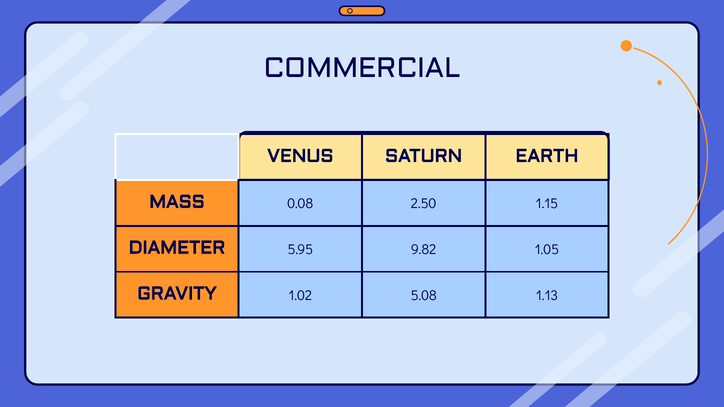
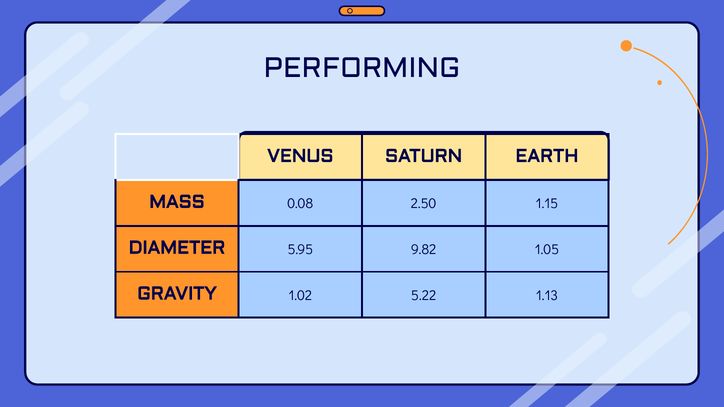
COMMERCIAL: COMMERCIAL -> PERFORMING
5.08: 5.08 -> 5.22
